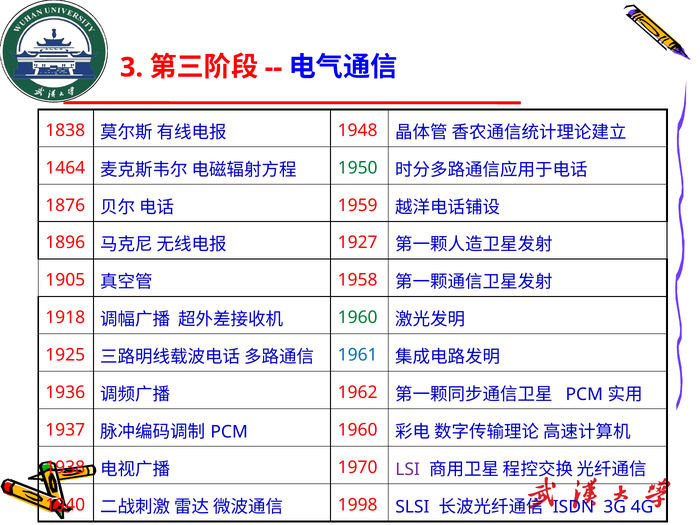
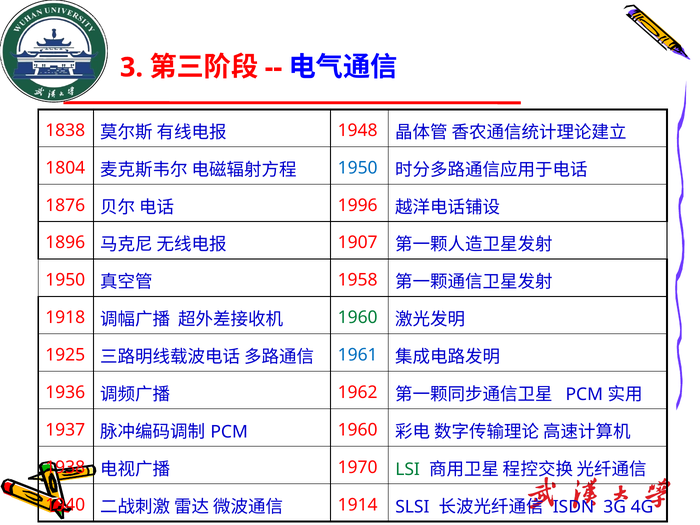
1464: 1464 -> 1804
1950 at (358, 168) colour: green -> blue
1959: 1959 -> 1996
1927: 1927 -> 1907
1905 at (65, 280): 1905 -> 1950
LSI colour: purple -> green
1998: 1998 -> 1914
